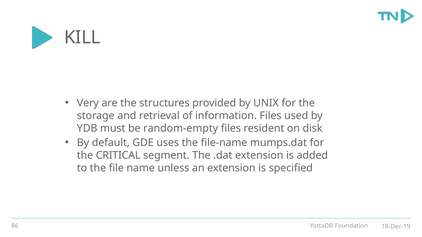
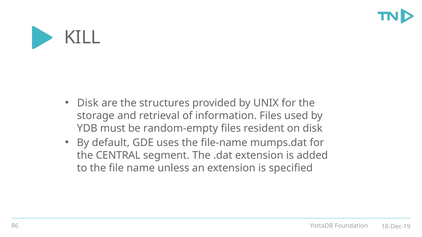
Very at (88, 103): Very -> Disk
CRITICAL: CRITICAL -> CENTRAL
